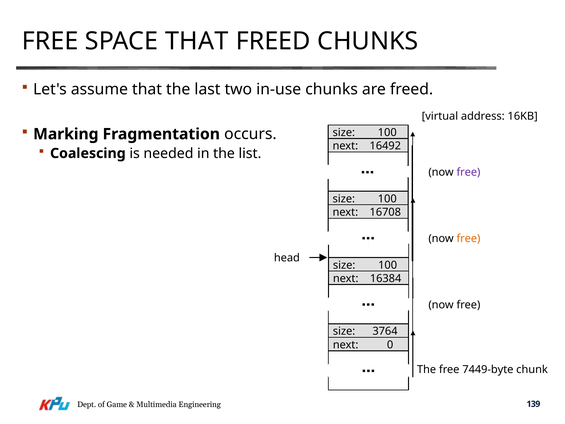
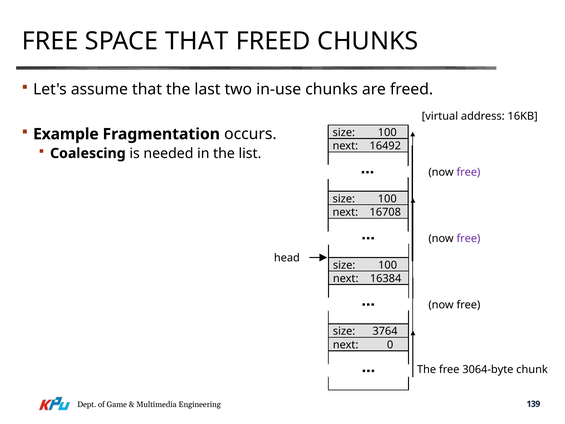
Marking: Marking -> Example
free at (468, 239) colour: orange -> purple
7449-byte: 7449-byte -> 3064-byte
